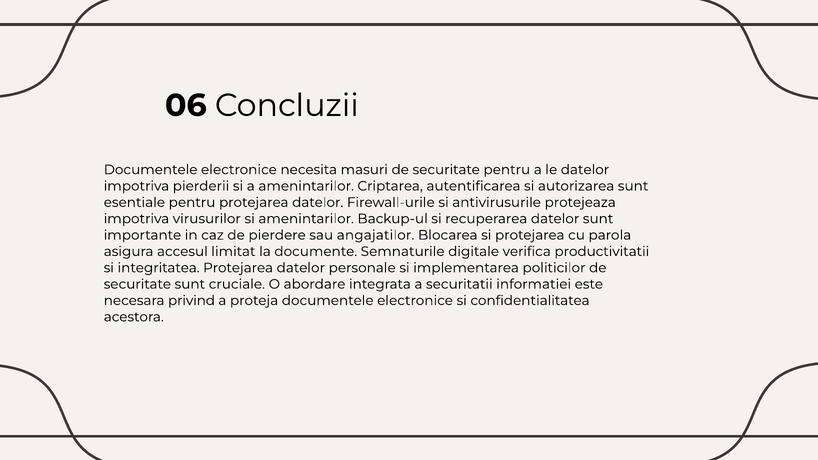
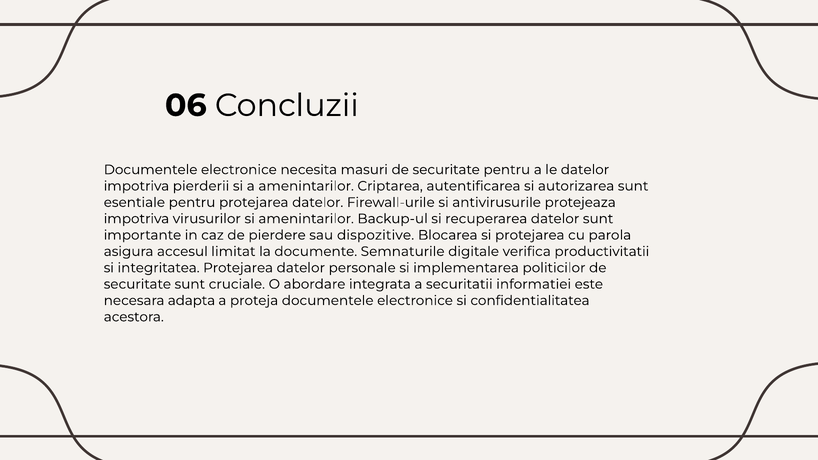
angajatilor: angajatilor -> dispozitive
privind: privind -> adapta
